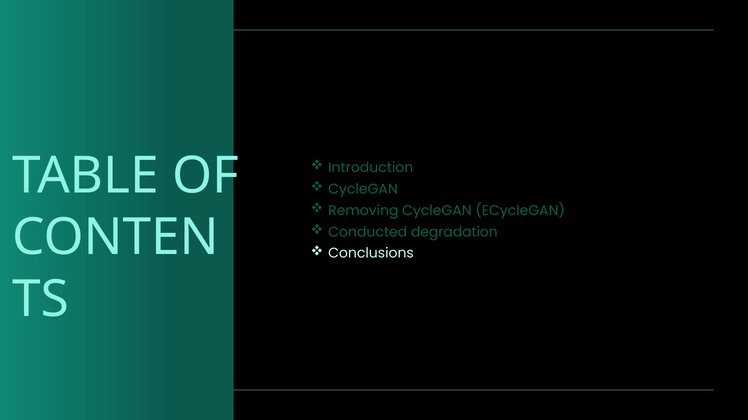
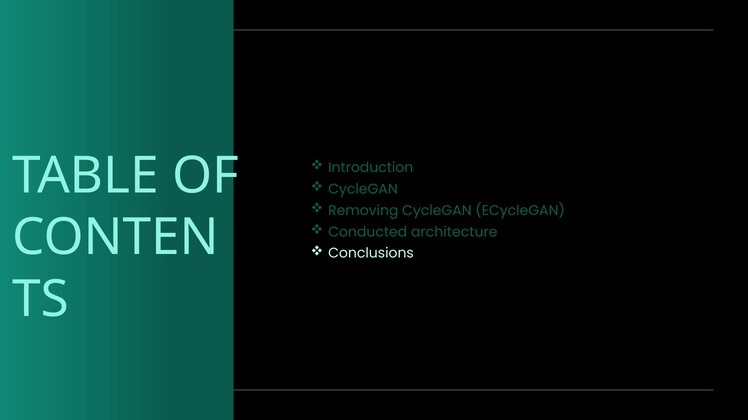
degradation: degradation -> architecture
